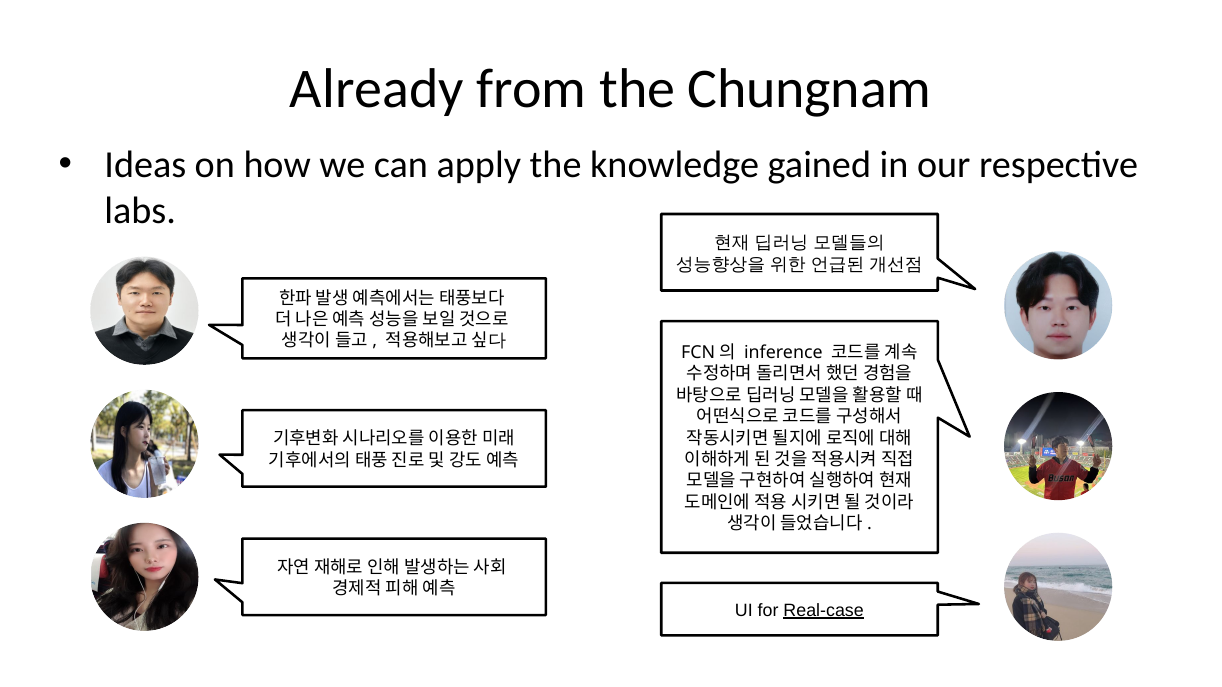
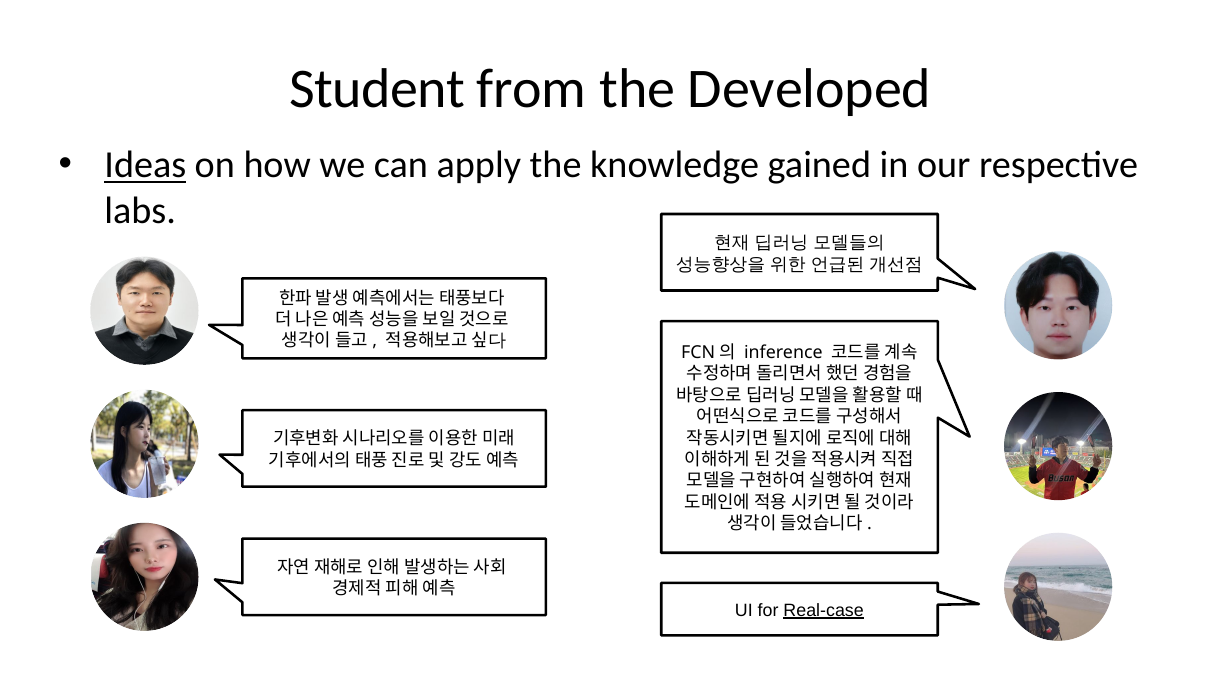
Already: Already -> Student
Chungnam: Chungnam -> Developed
Ideas underline: none -> present
